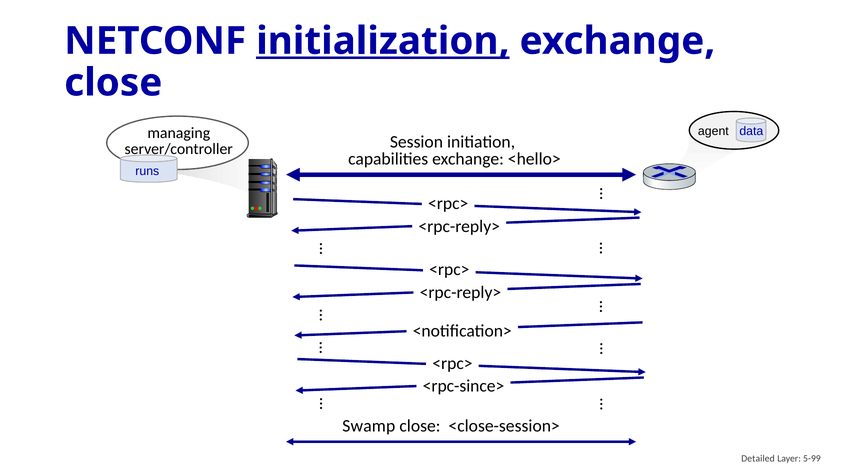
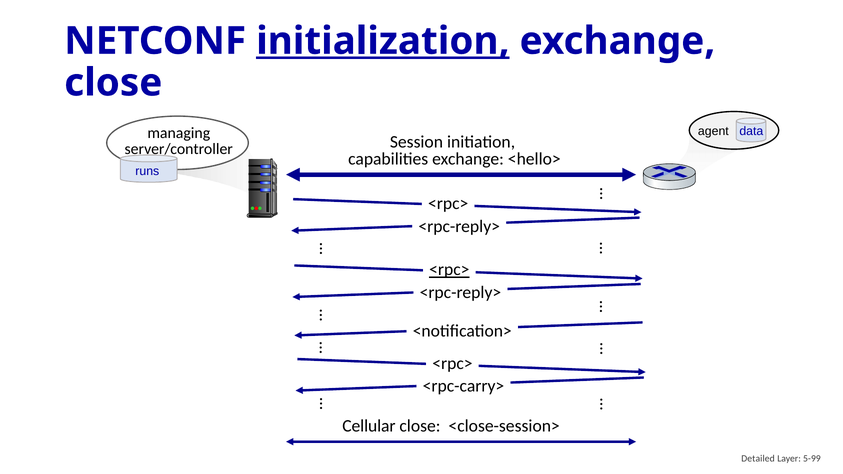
<rpc> at (449, 270) underline: none -> present
<rpc-since>: <rpc-since> -> <rpc-carry>
Swamp: Swamp -> Cellular
